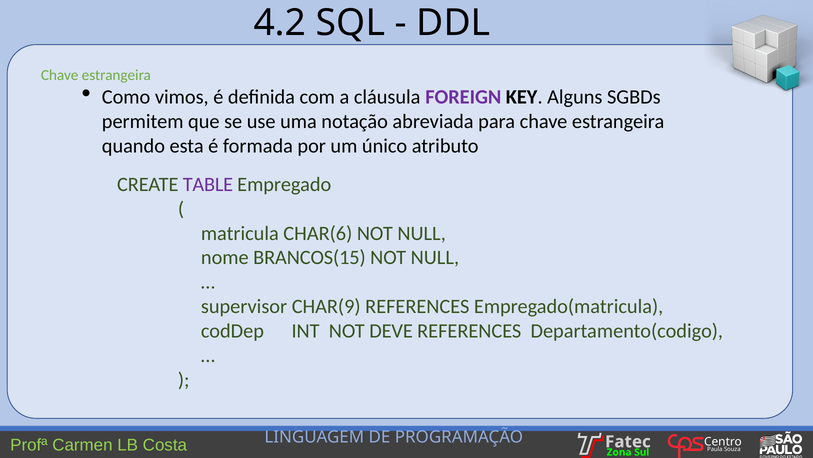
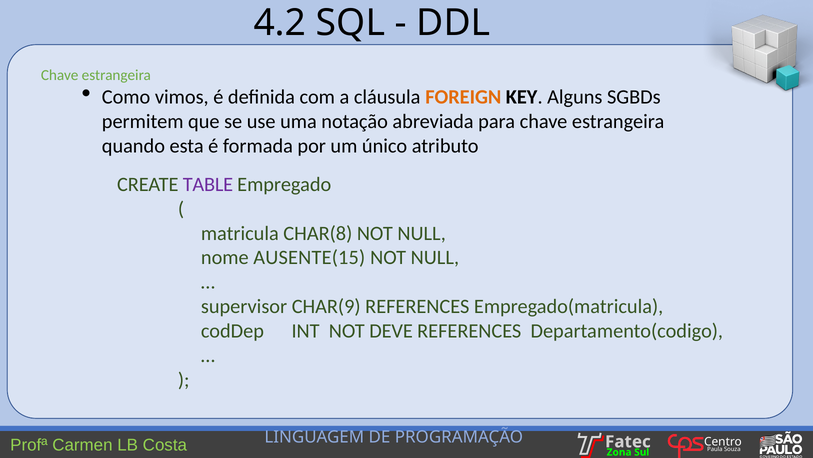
FOREIGN colour: purple -> orange
CHAR(6: CHAR(6 -> CHAR(8
BRANCOS(15: BRANCOS(15 -> AUSENTE(15
